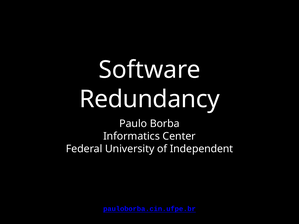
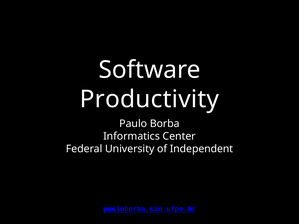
Redundancy: Redundancy -> Productivity
